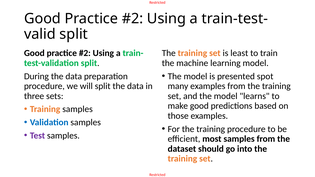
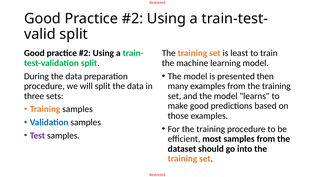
spot: spot -> then
